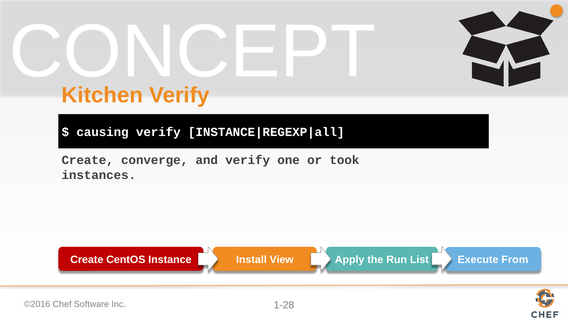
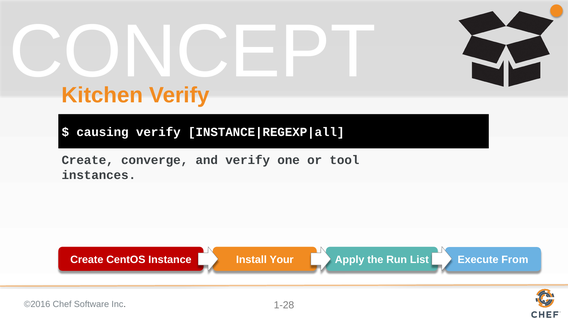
took: took -> tool
View: View -> Your
